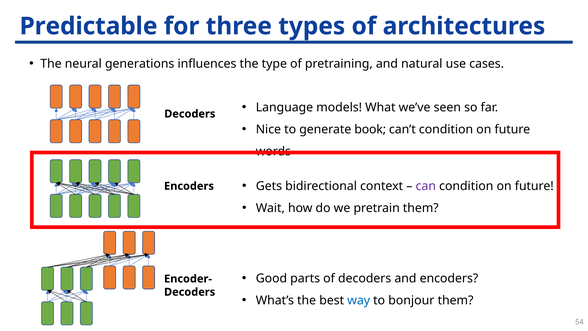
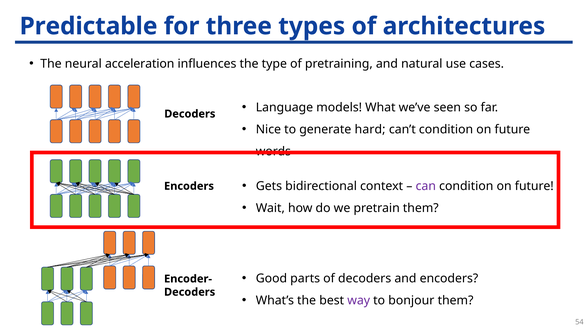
generations: generations -> acceleration
book: book -> hard
way colour: blue -> purple
